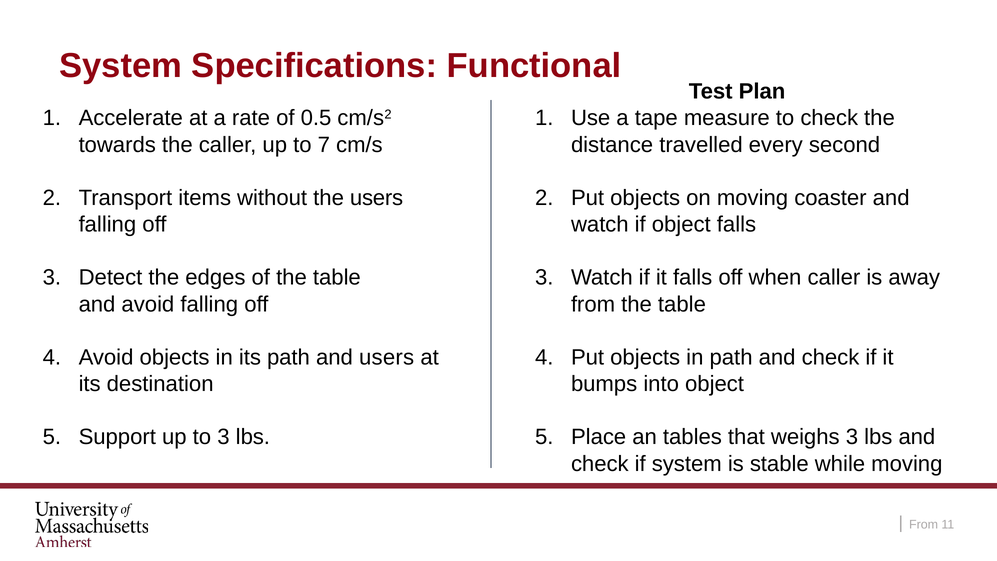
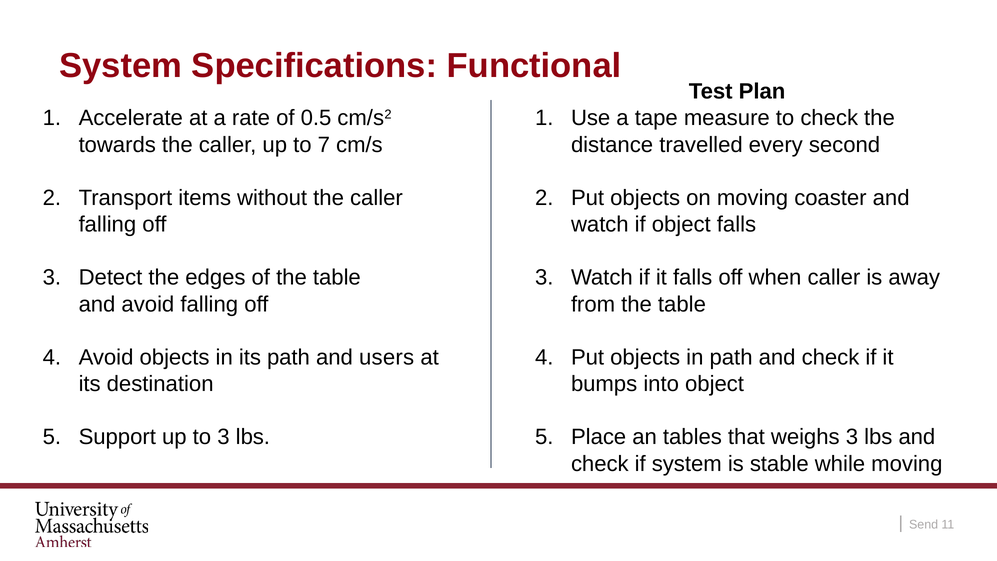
without the users: users -> caller
From at (924, 524): From -> Send
